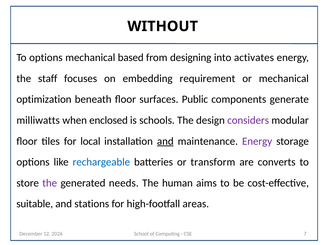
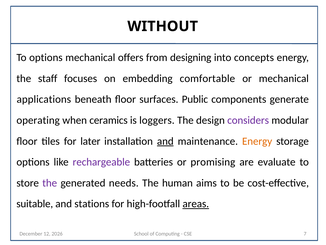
based: based -> offers
activates: activates -> concepts
requirement: requirement -> comfortable
optimization: optimization -> applications
milliwatts: milliwatts -> operating
enclosed: enclosed -> ceramics
schools: schools -> loggers
local: local -> later
Energy at (257, 141) colour: purple -> orange
rechargeable colour: blue -> purple
transform: transform -> promising
converts: converts -> evaluate
areas underline: none -> present
